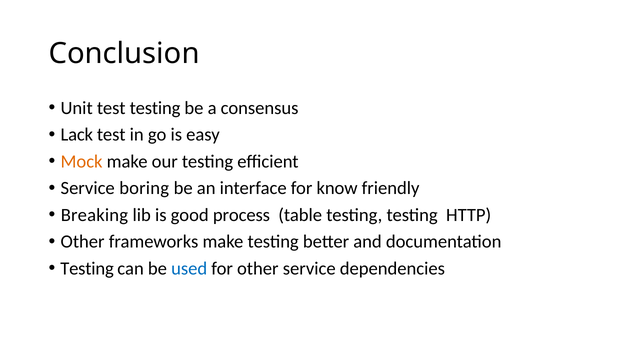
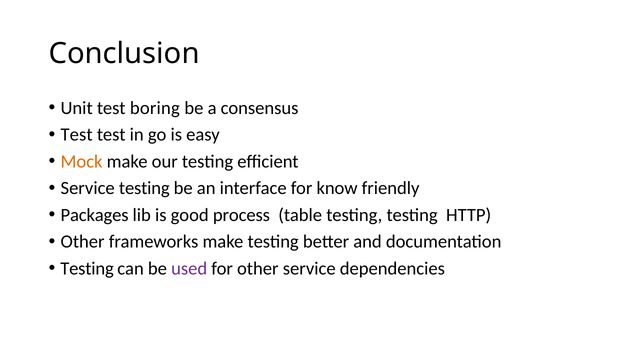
test testing: testing -> boring
Lack at (77, 135): Lack -> Test
Service boring: boring -> testing
Breaking: Breaking -> Packages
used colour: blue -> purple
